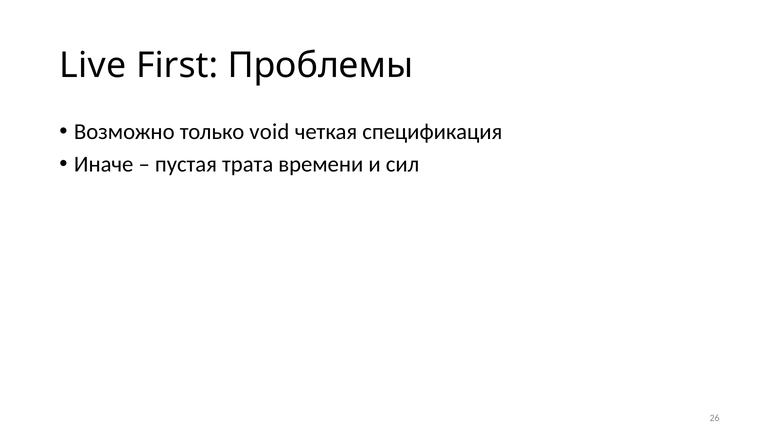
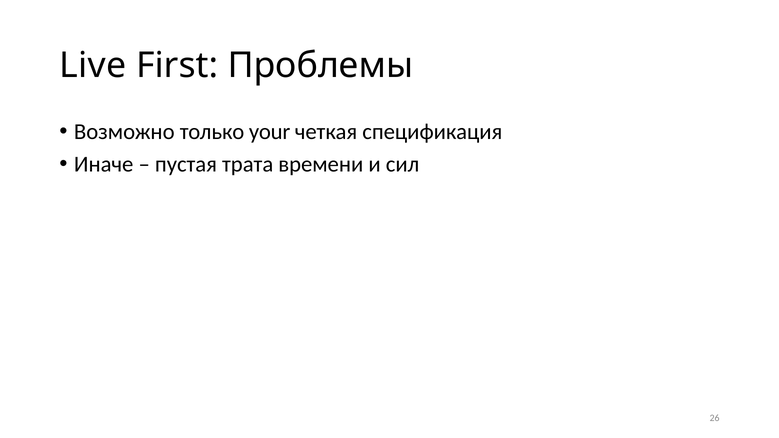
void: void -> your
